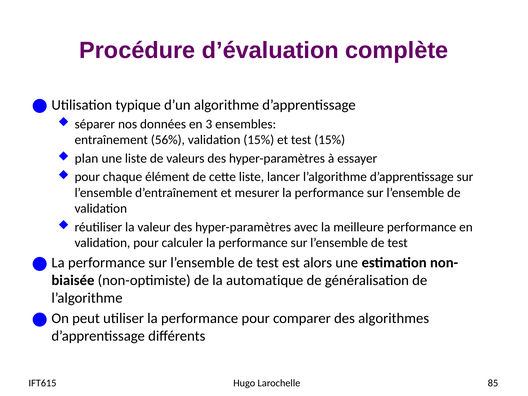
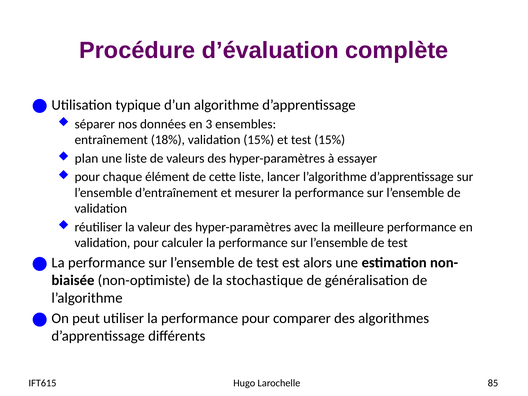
56%: 56% -> 18%
automatique: automatique -> stochastique
